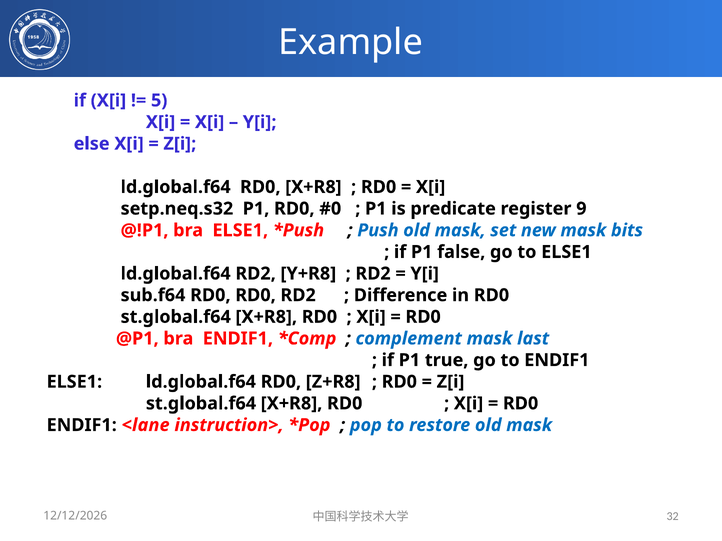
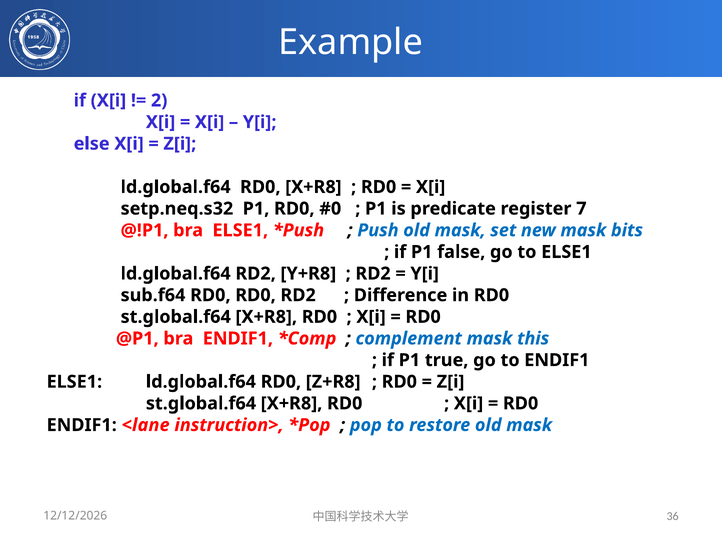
5: 5 -> 2
9: 9 -> 7
last: last -> this
32: 32 -> 36
